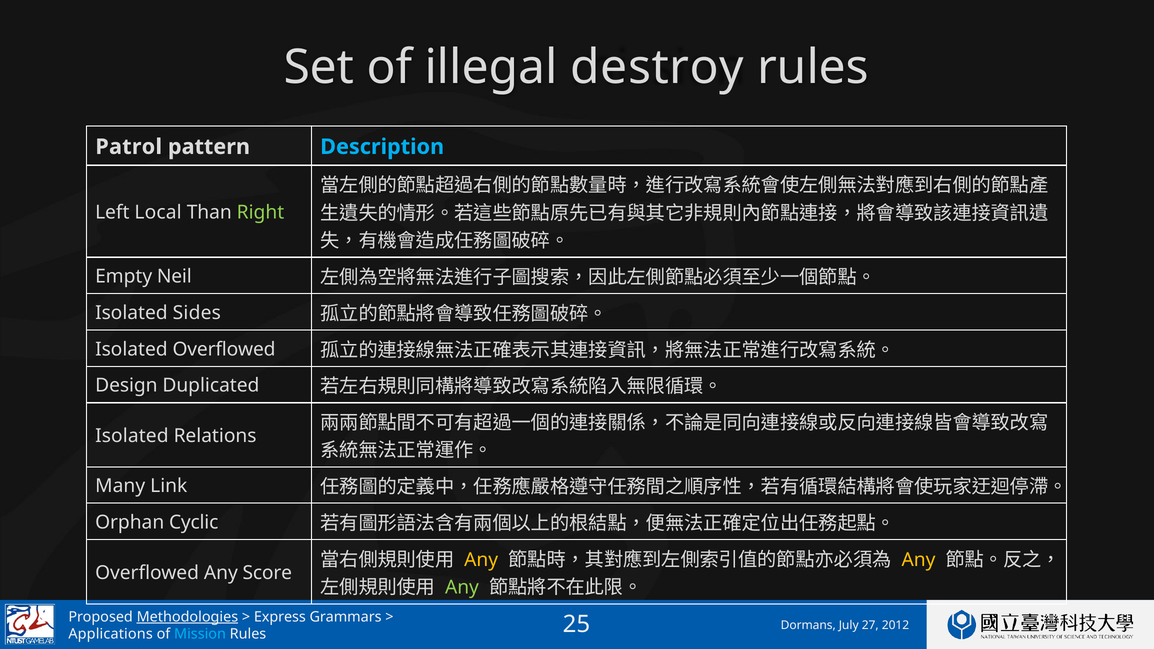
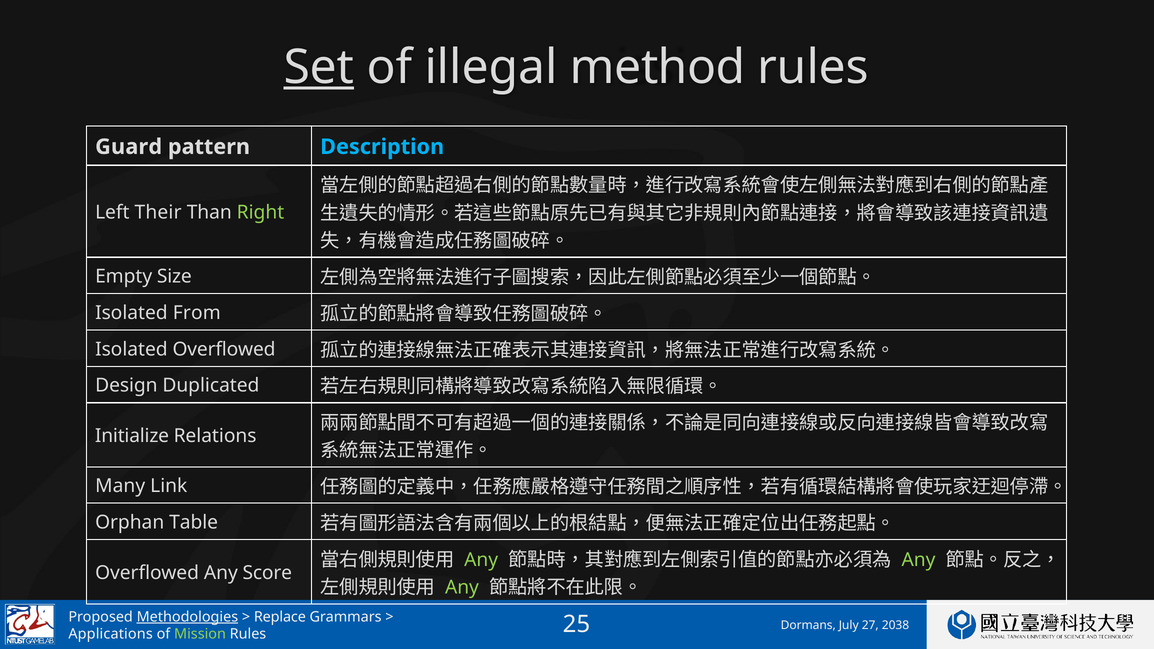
Set underline: none -> present
destroy: destroy -> method
Patrol: Patrol -> Guard
Local: Local -> Their
Neil: Neil -> Size
Sides: Sides -> From
Isolated at (132, 436): Isolated -> Initialize
Cyclic: Cyclic -> Table
Any at (481, 560) colour: yellow -> light green
Any at (919, 560) colour: yellow -> light green
Express: Express -> Replace
2012: 2012 -> 2038
Mission colour: light blue -> light green
